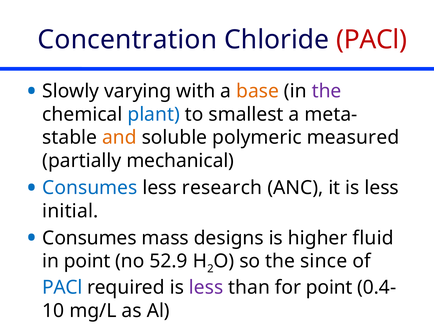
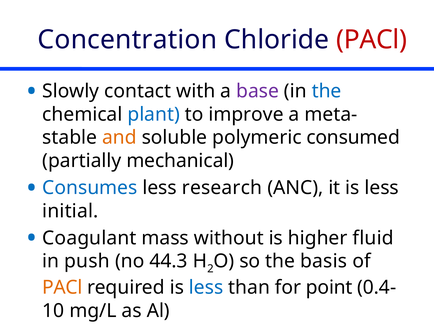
varying: varying -> contact
base colour: orange -> purple
the at (327, 91) colour: purple -> blue
smallest: smallest -> improve
measured: measured -> consumed
Consumes at (89, 238): Consumes -> Coagulant
designs: designs -> without
in point: point -> push
52.9: 52.9 -> 44.3
since: since -> basis
PACl at (62, 287) colour: blue -> orange
less at (206, 287) colour: purple -> blue
